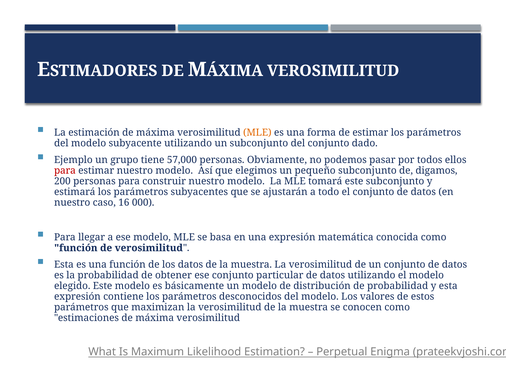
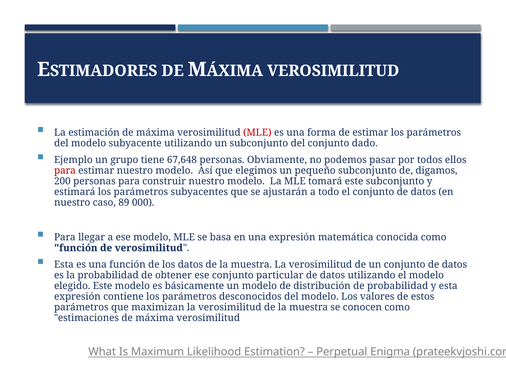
MLE at (257, 133) colour: orange -> red
57,000: 57,000 -> 67,648
16: 16 -> 89
